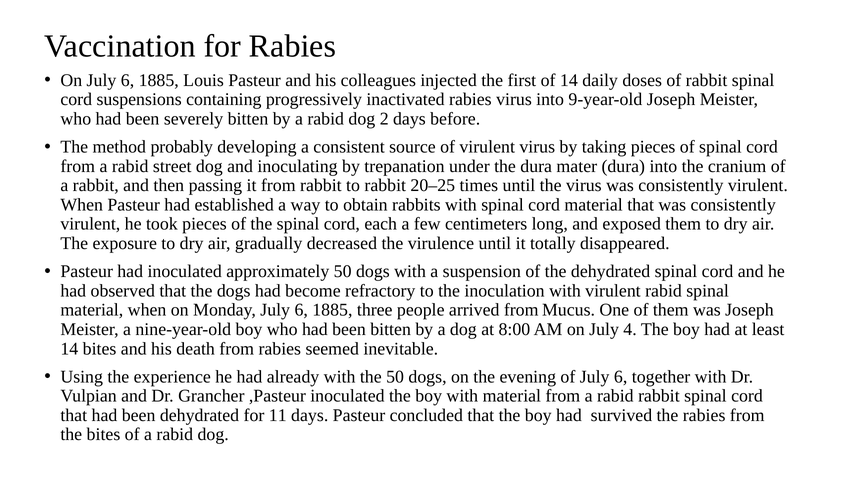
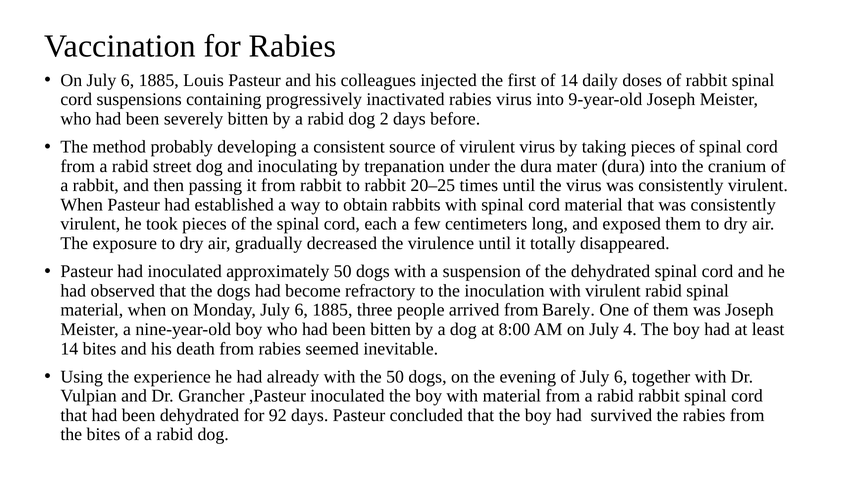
Mucus: Mucus -> Barely
11: 11 -> 92
